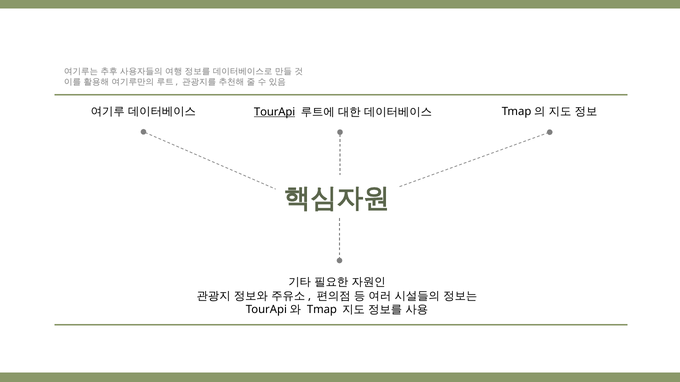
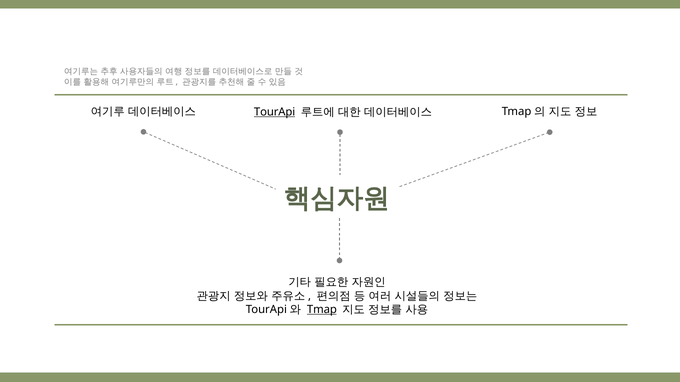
Tmap underline: none -> present
